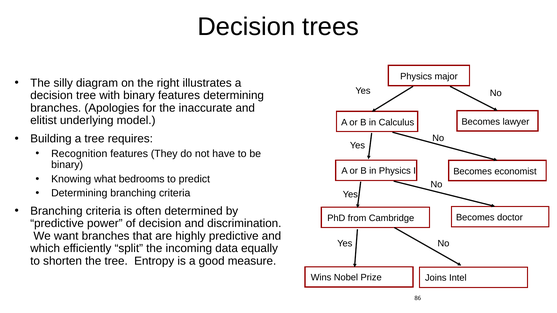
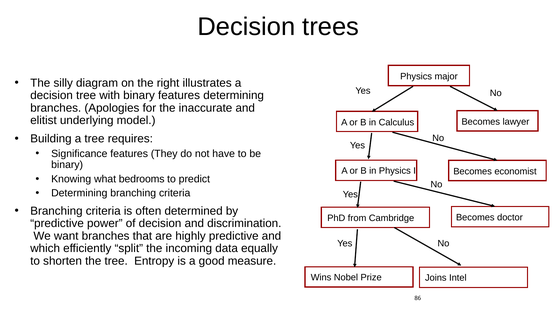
Recognition: Recognition -> Significance
